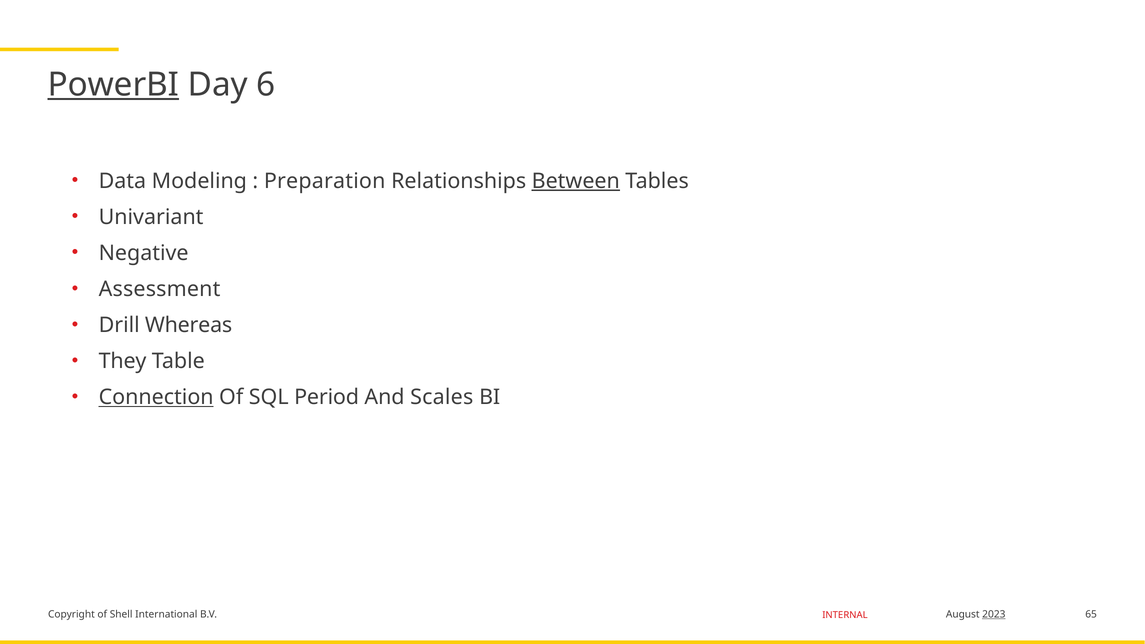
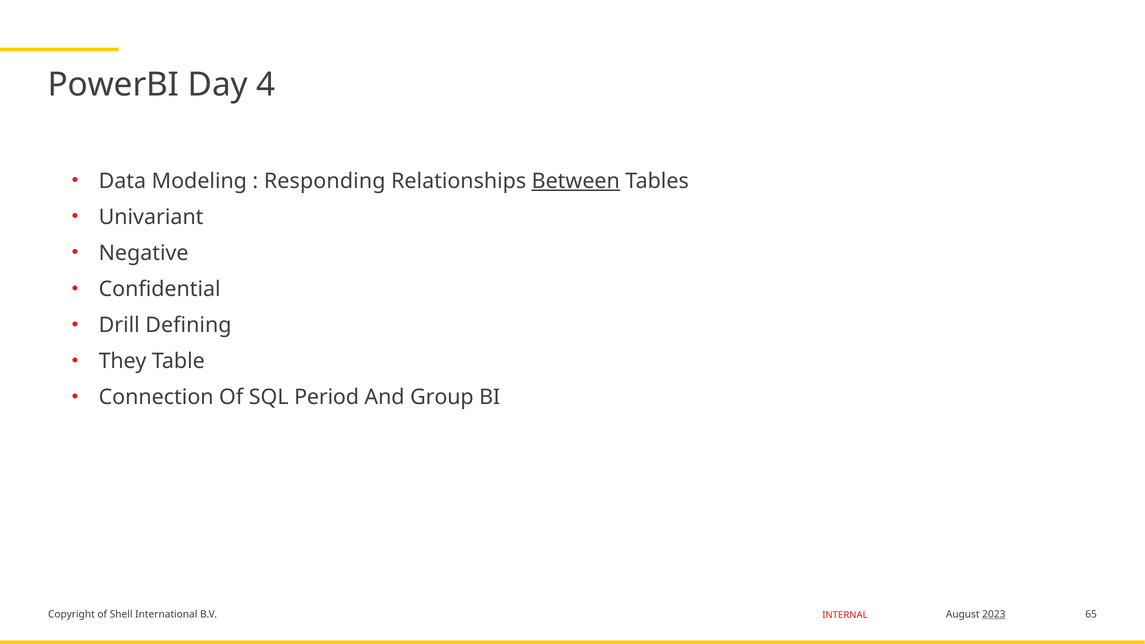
PowerBI underline: present -> none
6: 6 -> 4
Preparation: Preparation -> Responding
Assessment: Assessment -> Confidential
Whereas: Whereas -> Defining
Connection underline: present -> none
Scales: Scales -> Group
